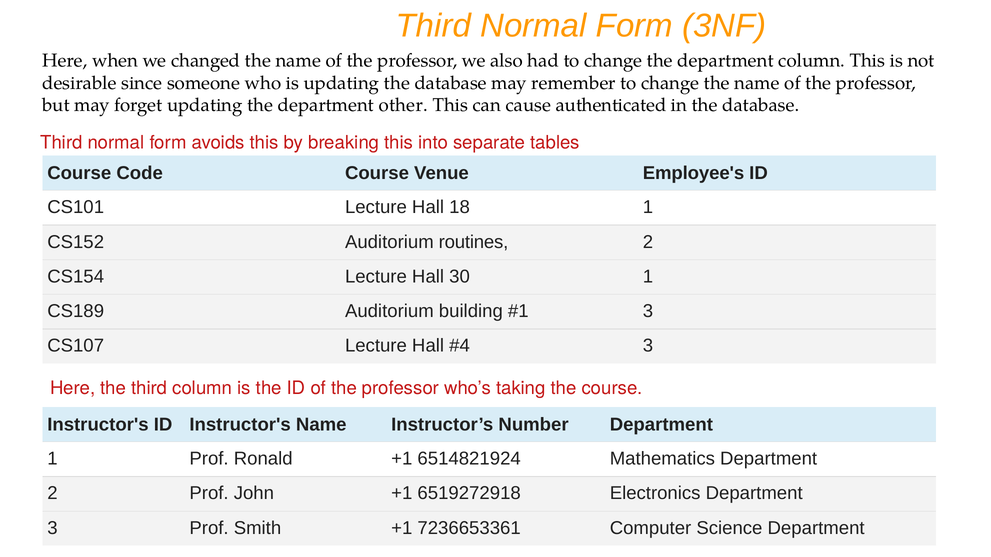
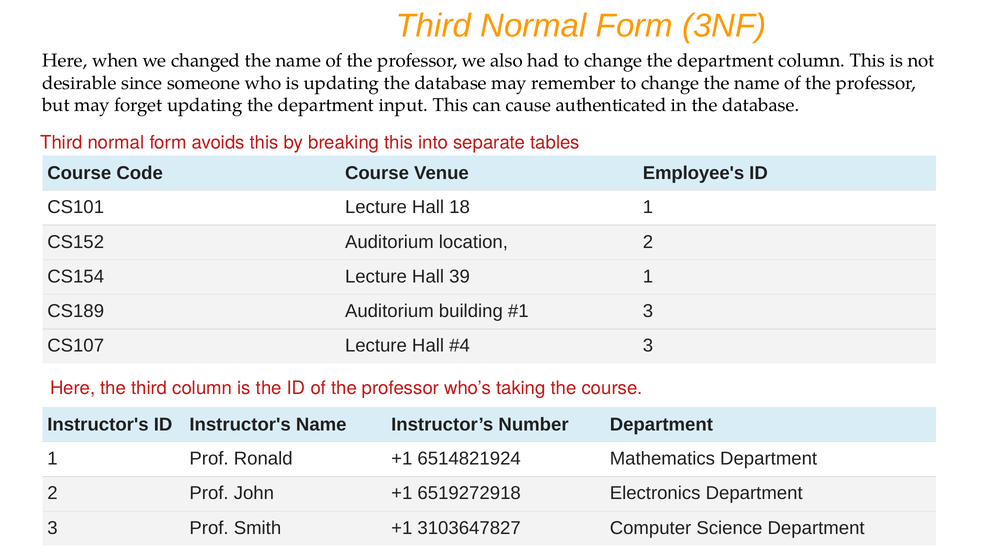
other: other -> input
routines: routines -> location
30: 30 -> 39
7236653361: 7236653361 -> 3103647827
